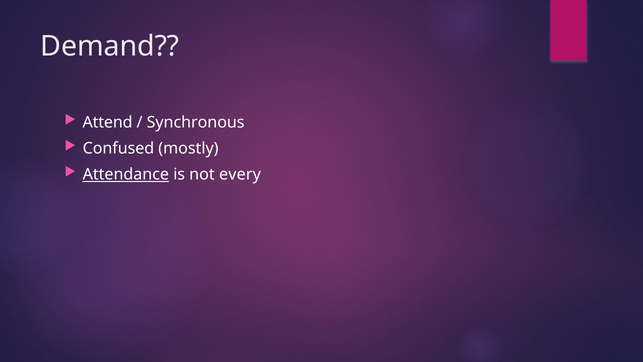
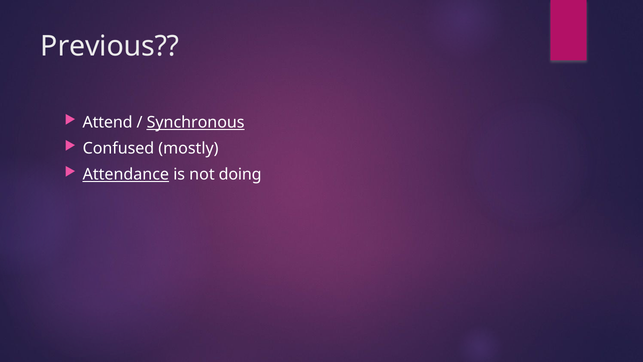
Demand: Demand -> Previous
Synchronous underline: none -> present
every: every -> doing
